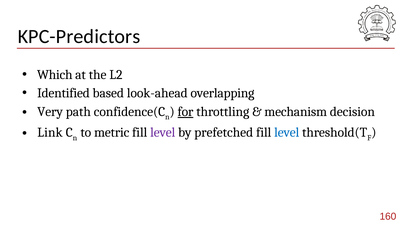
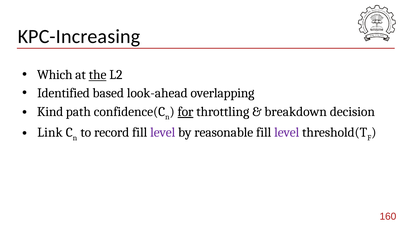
KPC-Predictors: KPC-Predictors -> KPC-Increasing
the underline: none -> present
Very: Very -> Kind
mechanism: mechanism -> breakdown
metric: metric -> record
prefetched: prefetched -> reasonable
level at (287, 133) colour: blue -> purple
